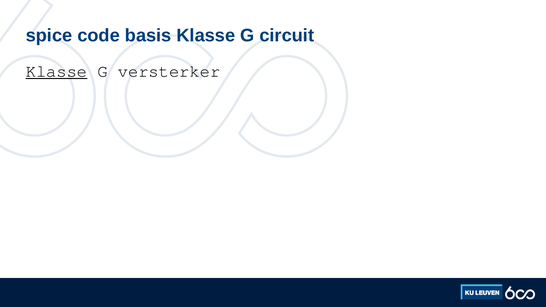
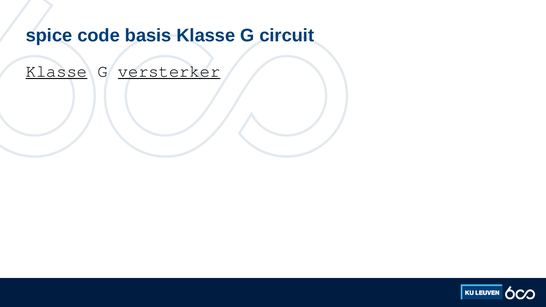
versterker underline: none -> present
